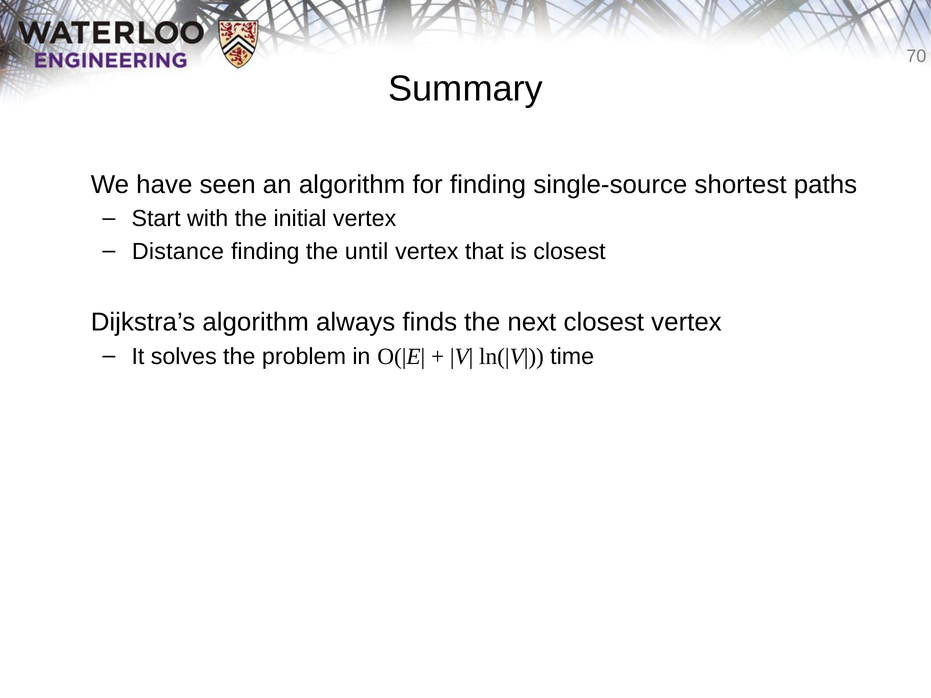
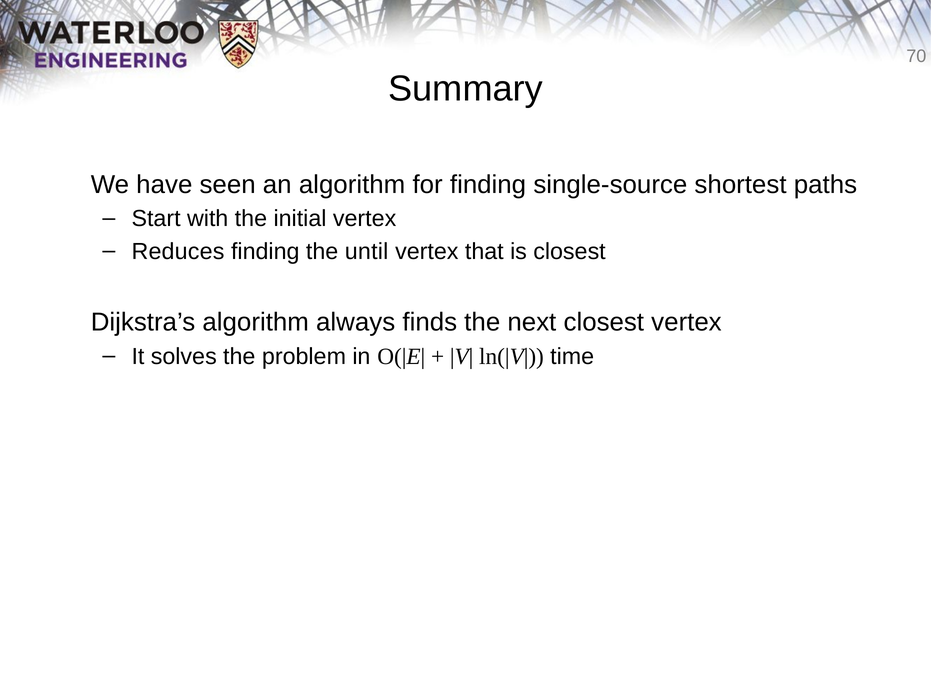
Distance: Distance -> Reduces
